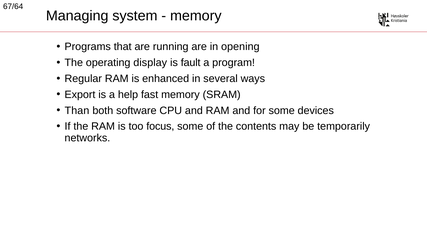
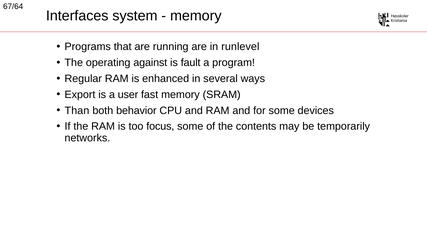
Managing: Managing -> Interfaces
opening: opening -> runlevel
display: display -> against
help: help -> user
software: software -> behavior
